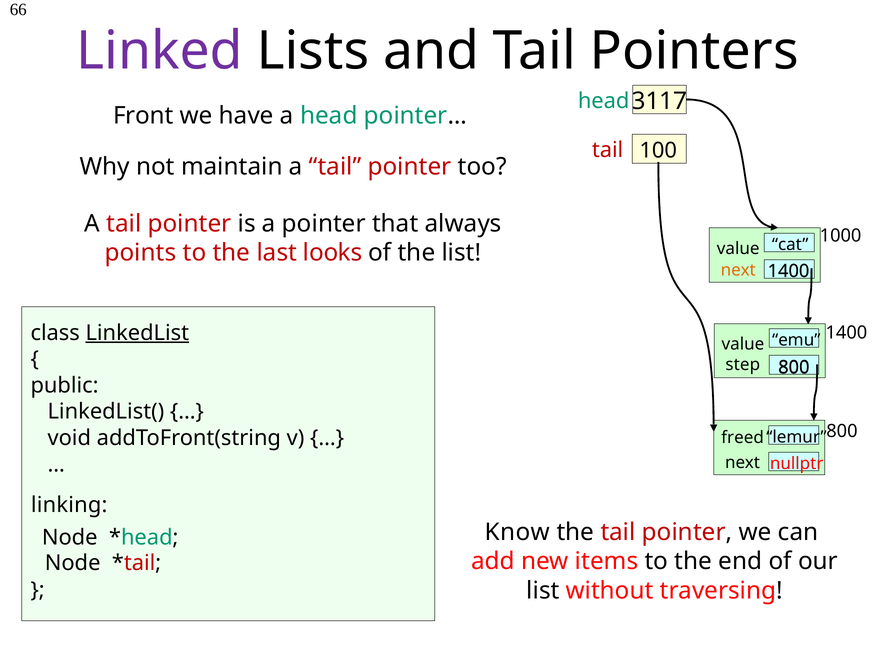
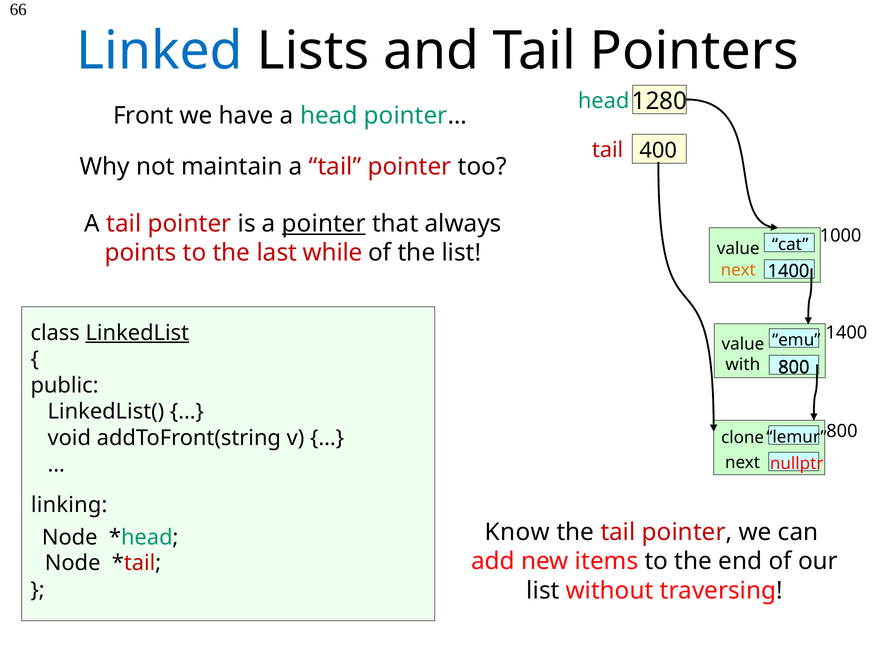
Linked colour: purple -> blue
3117: 3117 -> 1280
100: 100 -> 400
pointer at (324, 224) underline: none -> present
looks: looks -> while
step: step -> with
freed: freed -> clone
